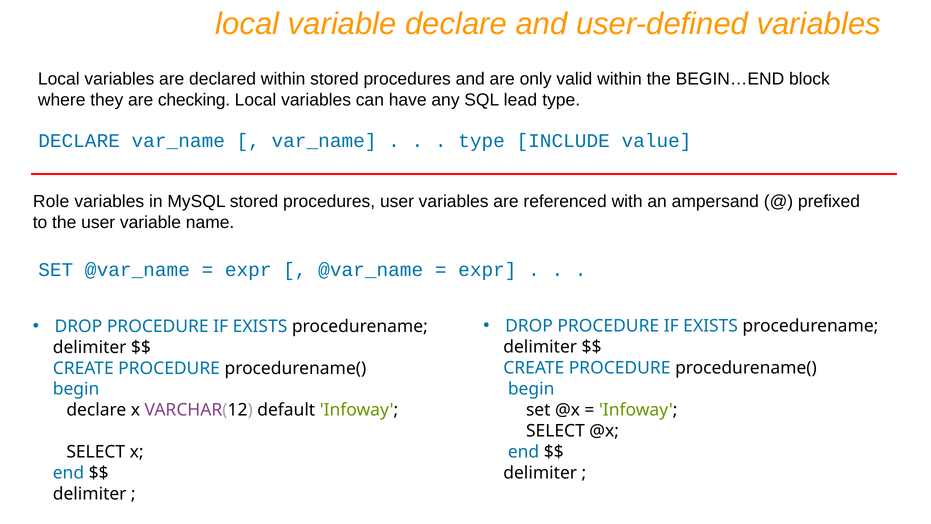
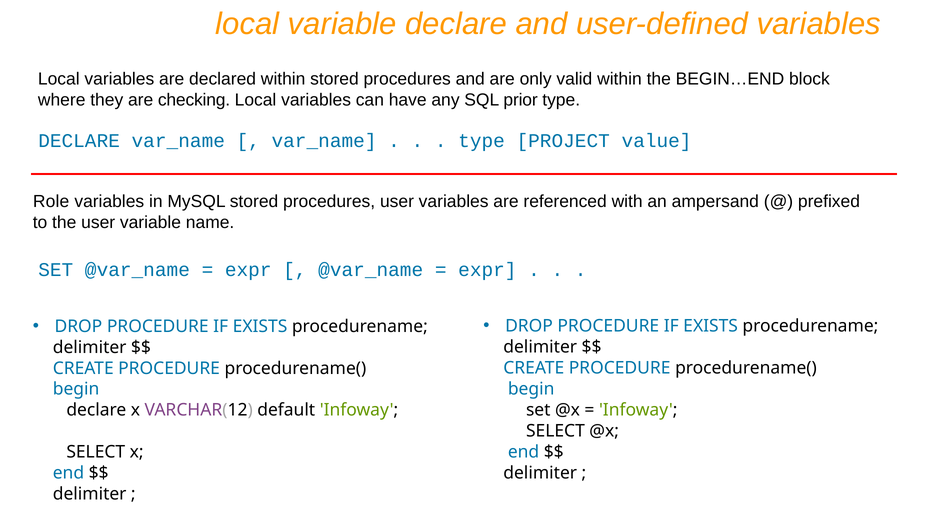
lead: lead -> prior
INCLUDE: INCLUDE -> PROJECT
